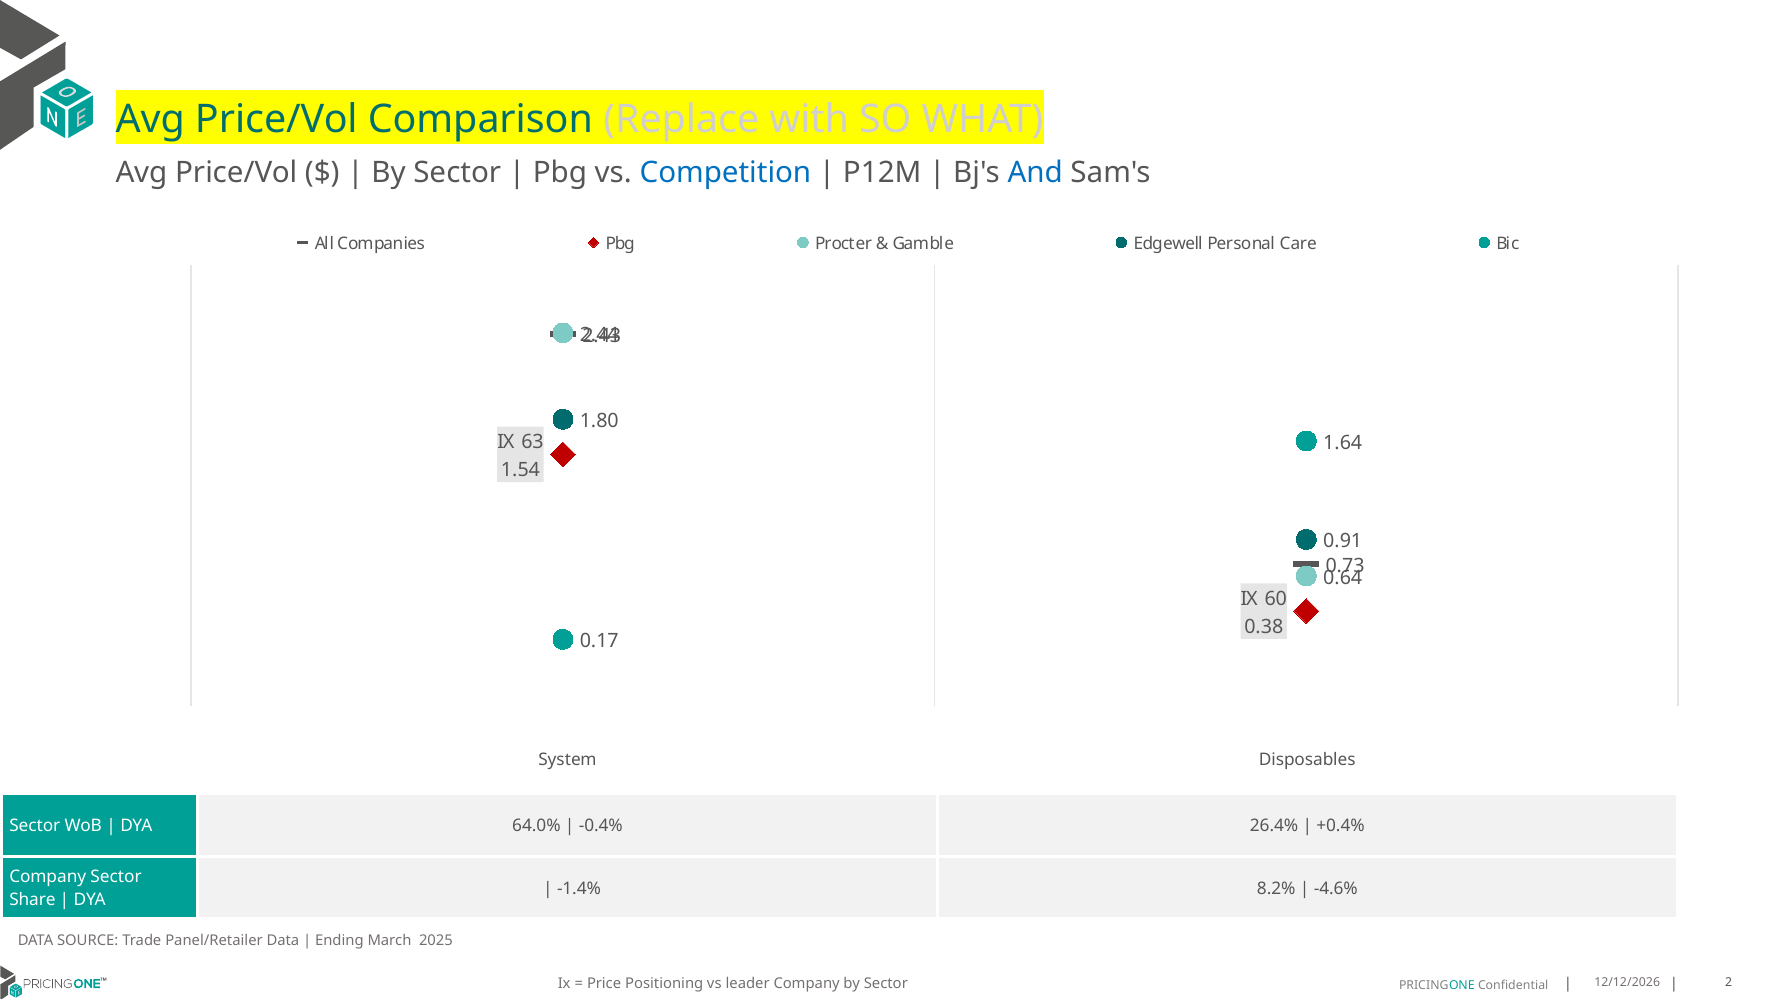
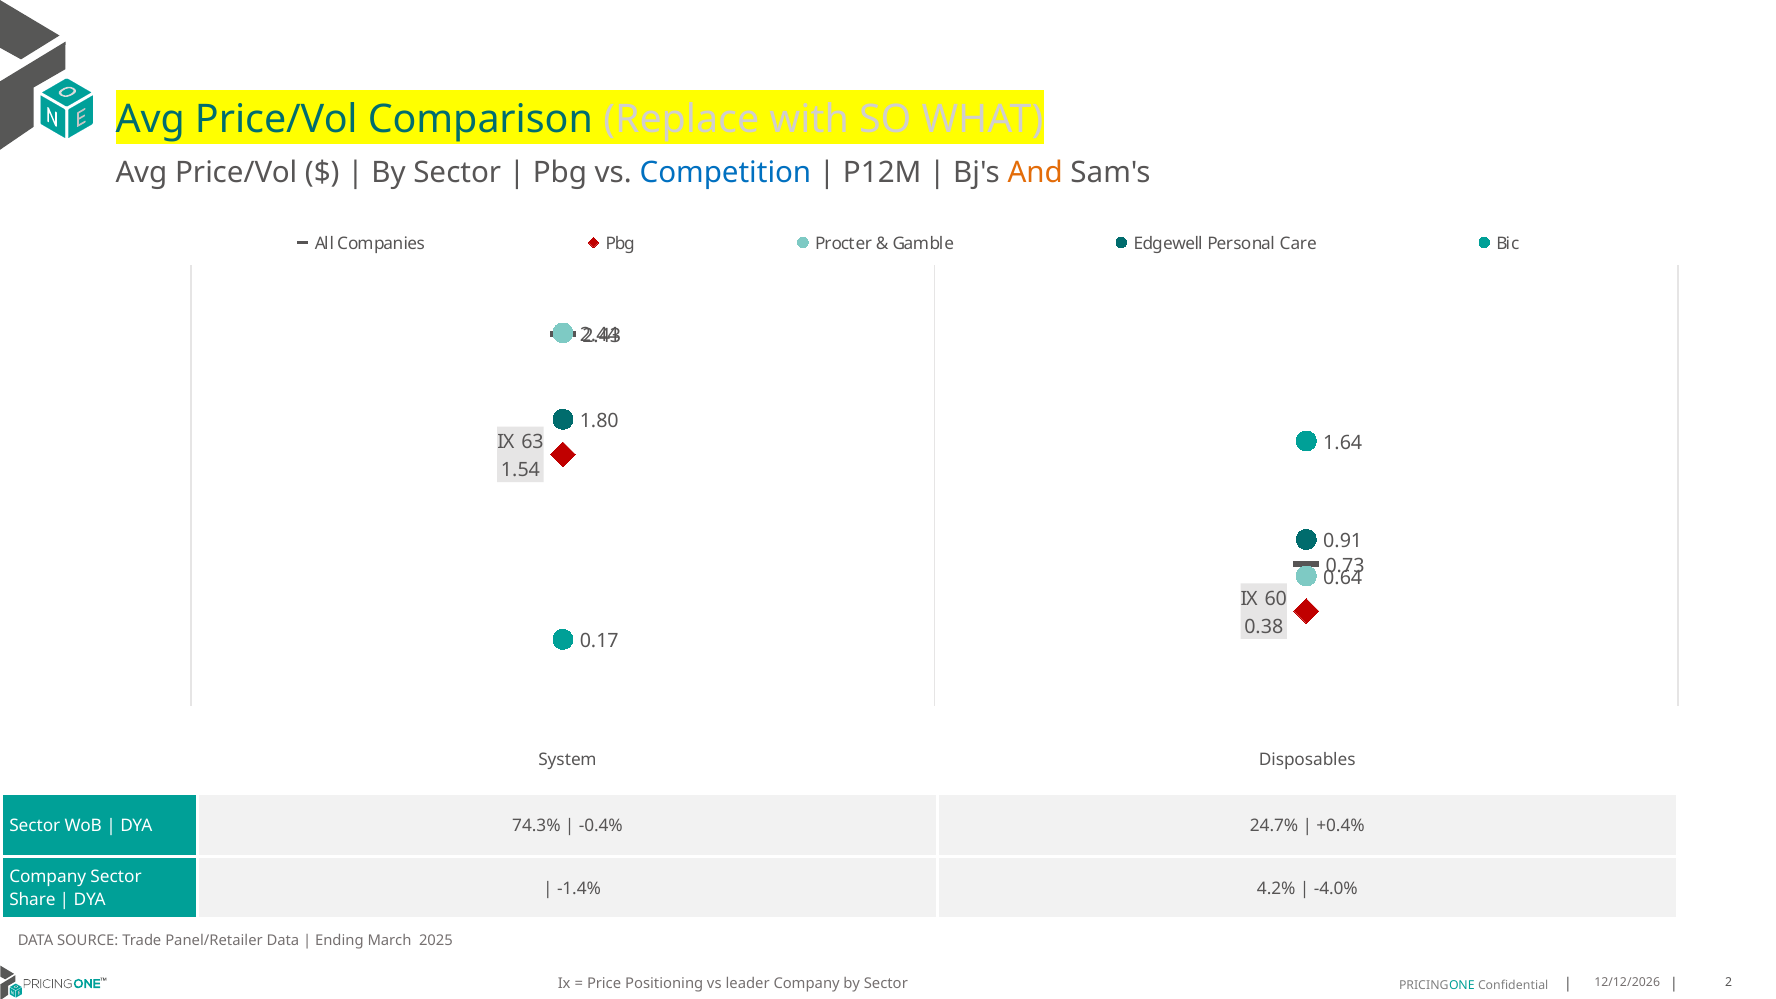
And colour: blue -> orange
64.0%: 64.0% -> 74.3%
26.4%: 26.4% -> 24.7%
8.2%: 8.2% -> 4.2%
-4.6%: -4.6% -> -4.0%
